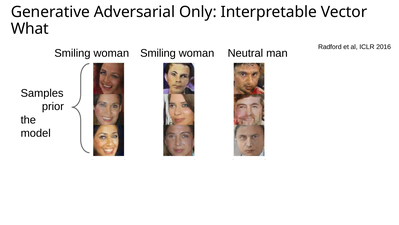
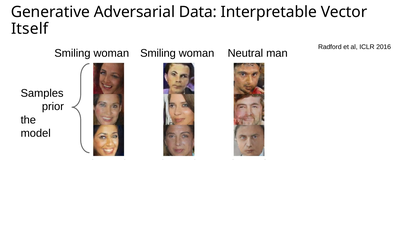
Only: Only -> Data
What: What -> Itself
